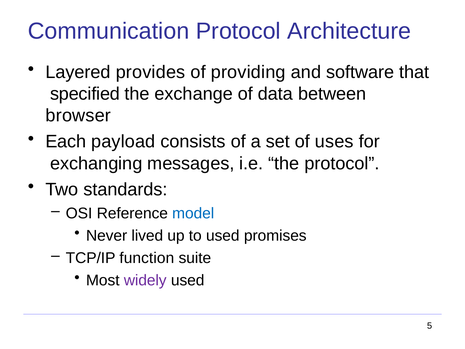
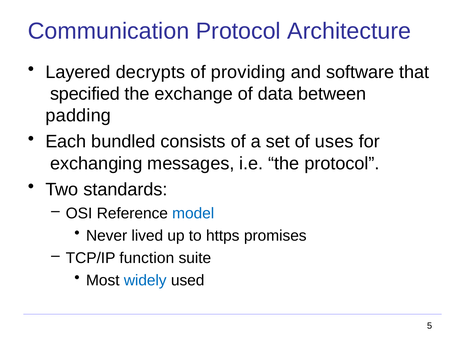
provides: provides -> decrypts
browser: browser -> padding
payload: payload -> bundled
to used: used -> https
widely colour: purple -> blue
